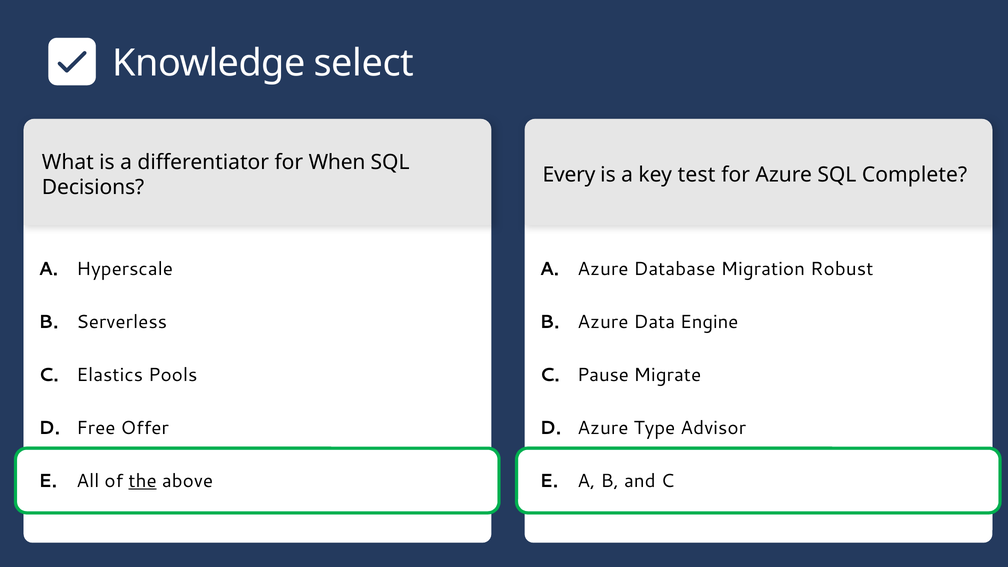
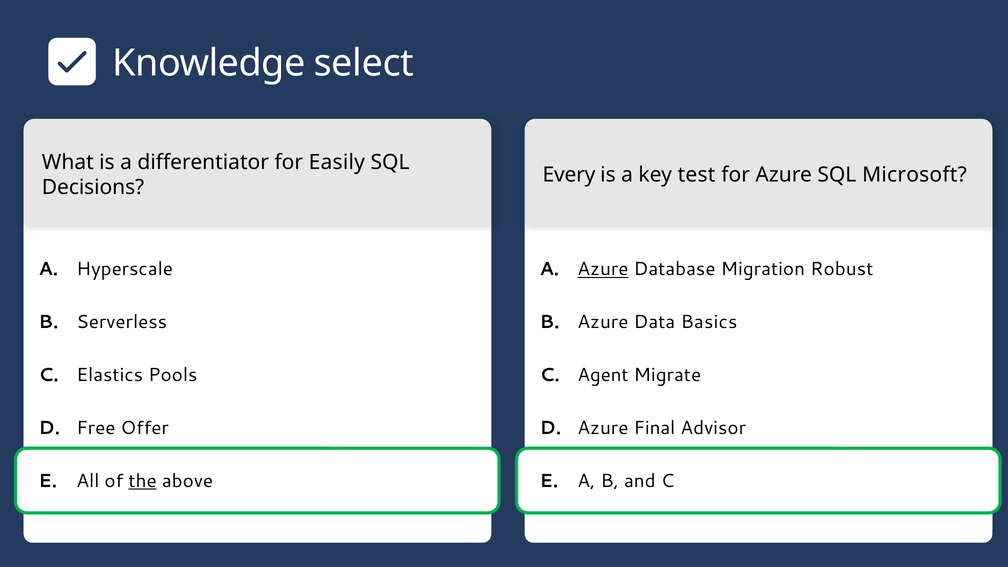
When: When -> Easily
Complete: Complete -> Microsoft
Azure at (603, 269) underline: none -> present
Engine: Engine -> Basics
Pause: Pause -> Agent
Type: Type -> Final
